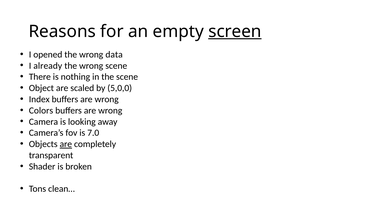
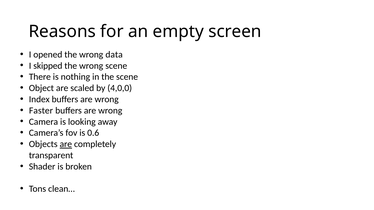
screen underline: present -> none
already: already -> skipped
5,0,0: 5,0,0 -> 4,0,0
Colors: Colors -> Faster
7.0: 7.0 -> 0.6
